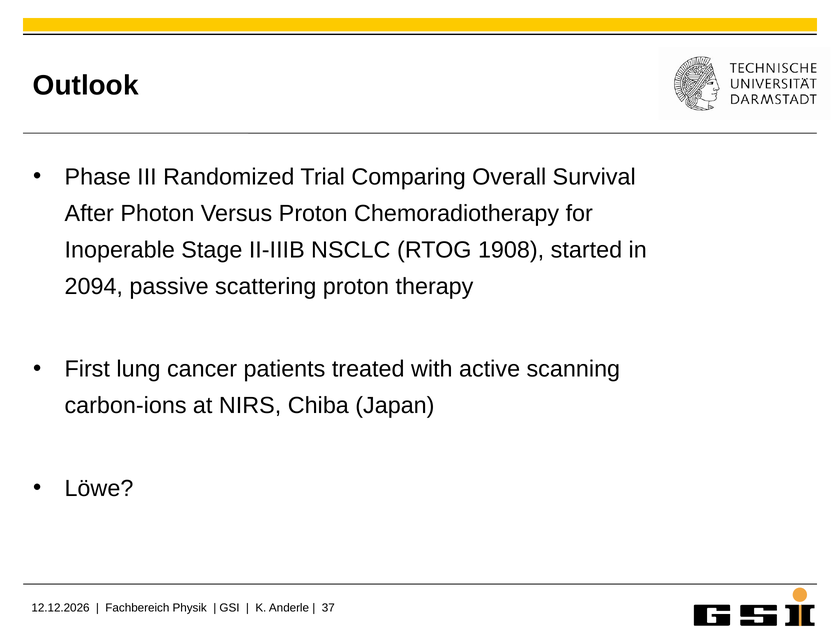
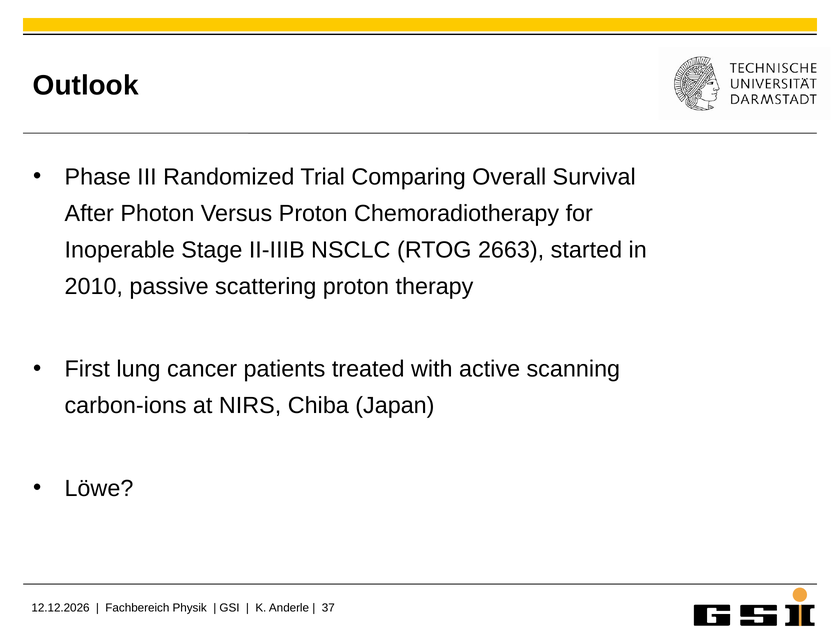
1908: 1908 -> 2663
2094: 2094 -> 2010
